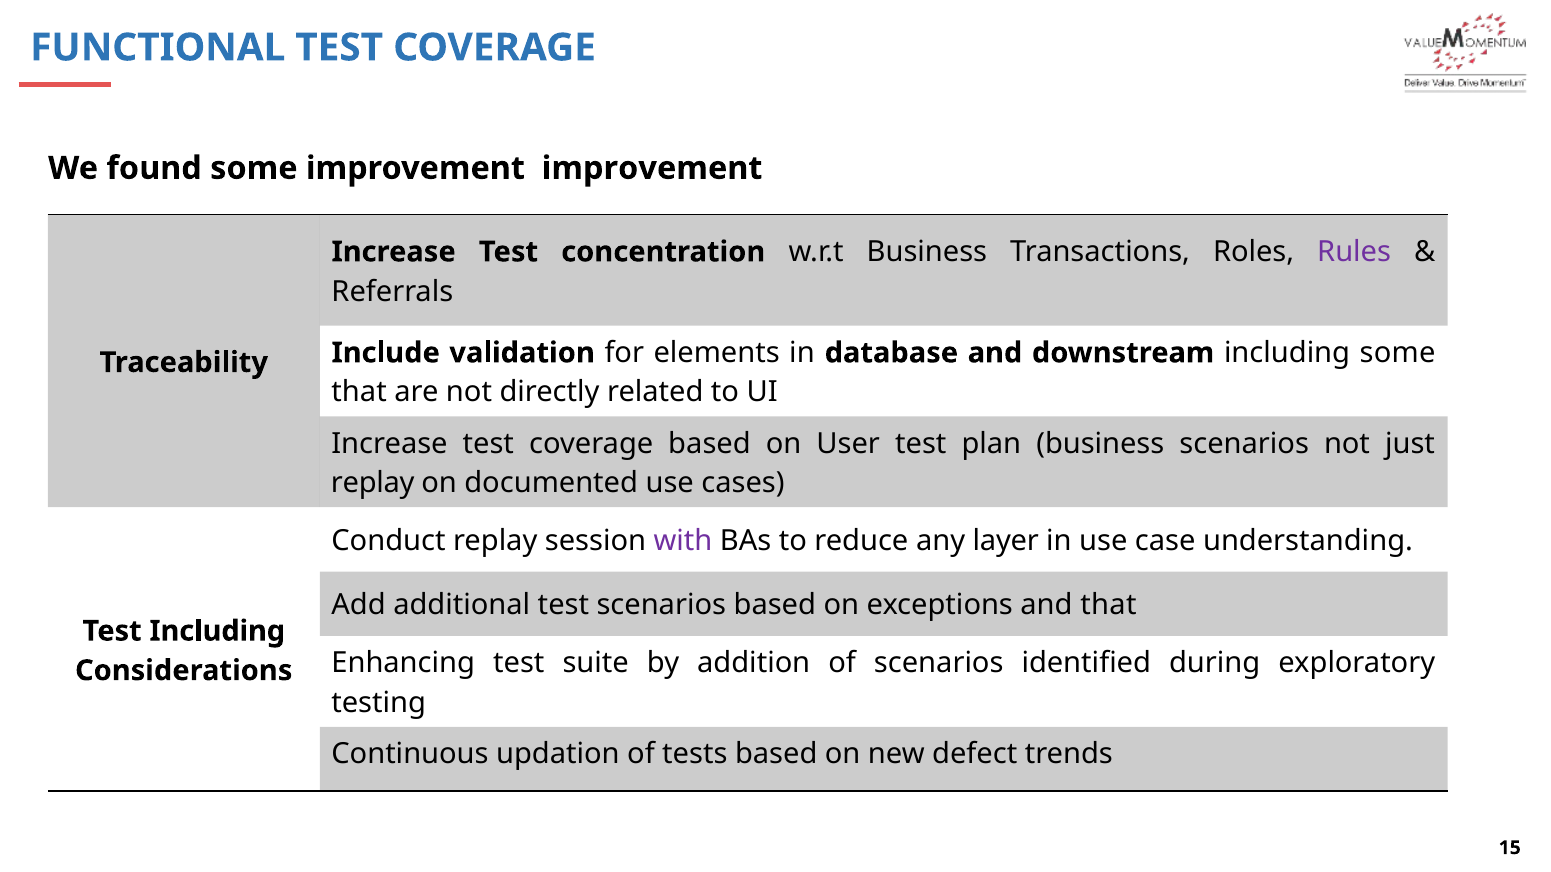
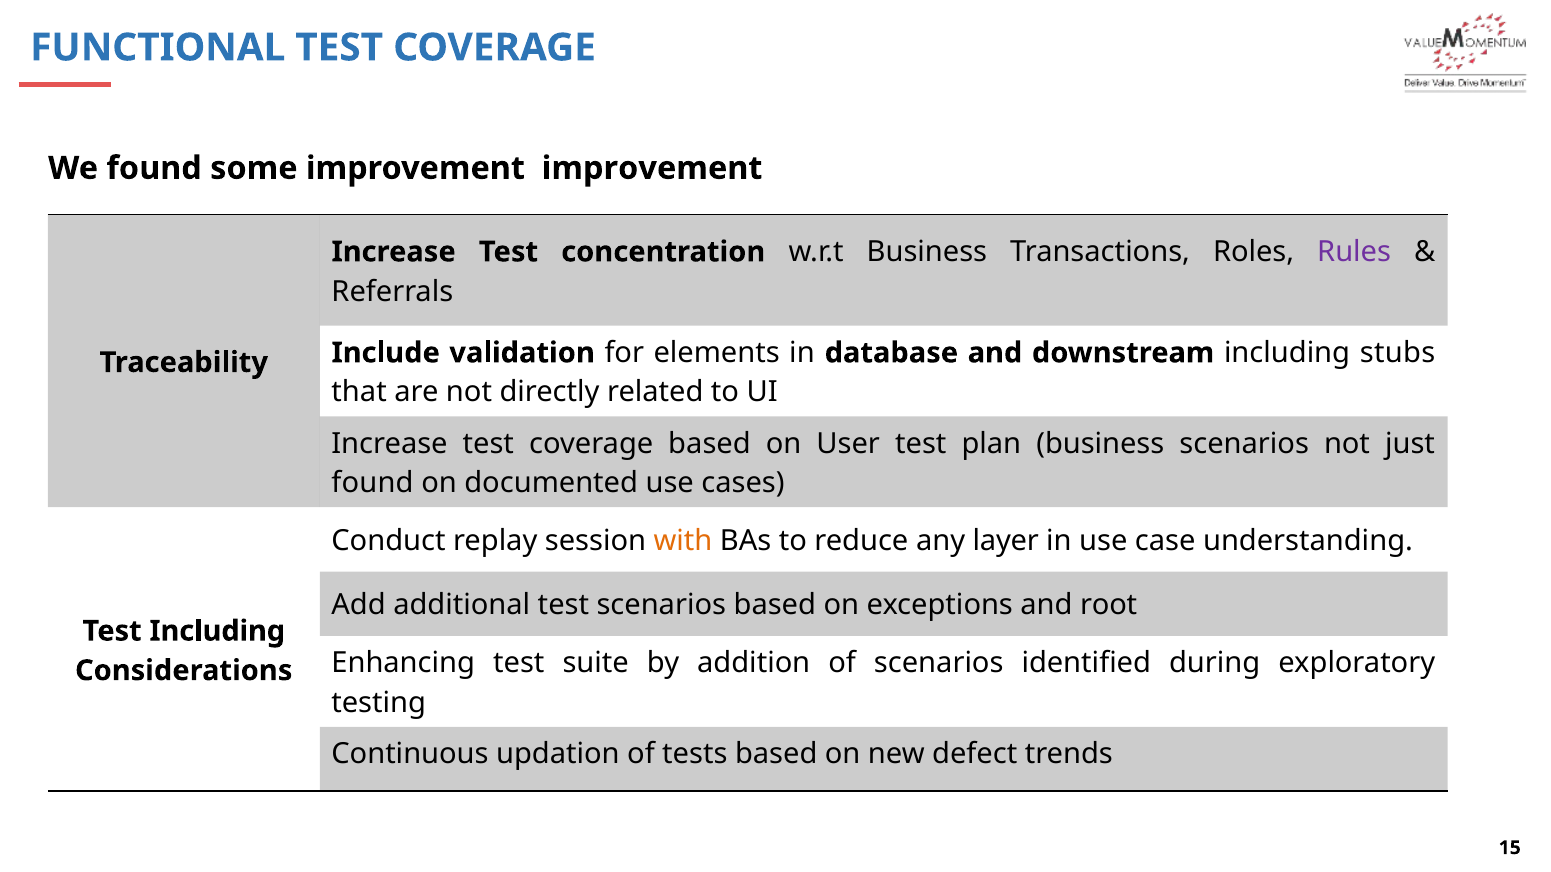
including some: some -> stubs
replay at (373, 483): replay -> found
with colour: purple -> orange
and that: that -> root
